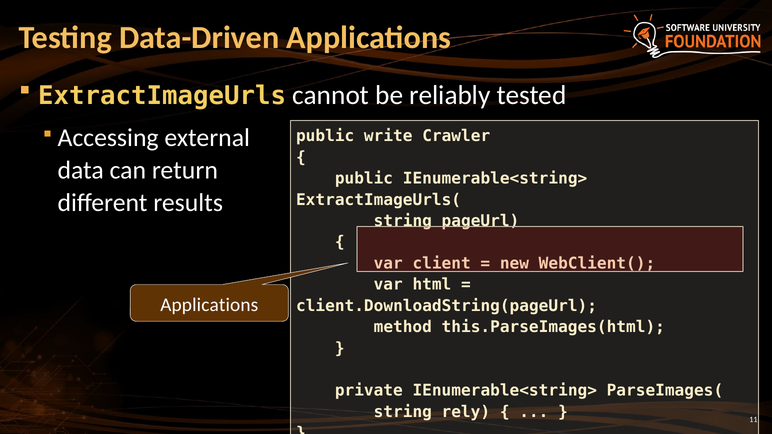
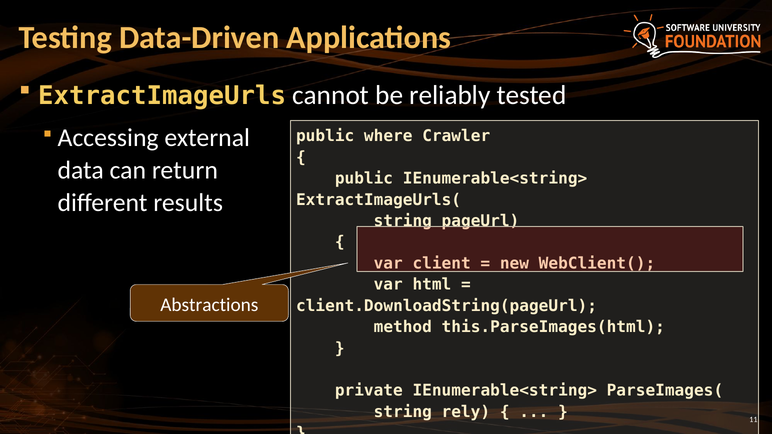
write: write -> where
Applications at (209, 305): Applications -> Abstractions
